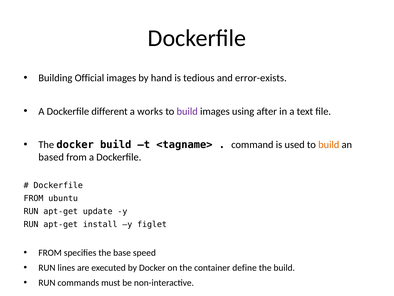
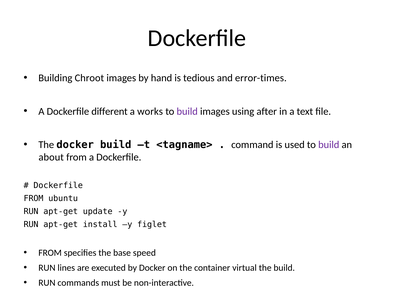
Official: Official -> Chroot
error-exists: error-exists -> error-times
build at (329, 144) colour: orange -> purple
based: based -> about
define: define -> virtual
